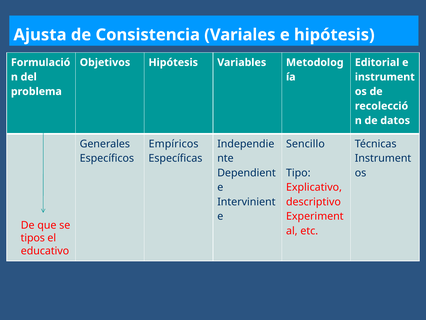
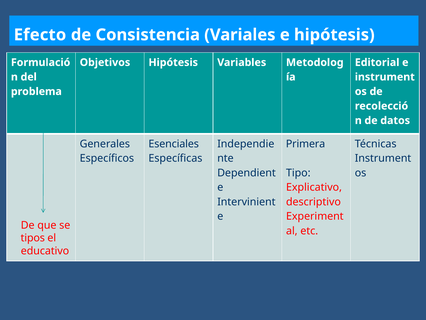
Ajusta: Ajusta -> Efecto
Empíricos: Empíricos -> Esenciales
Sencillo: Sencillo -> Primera
